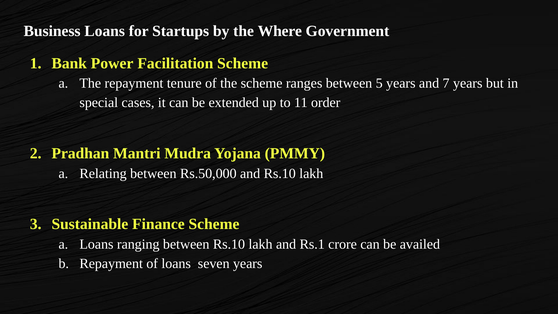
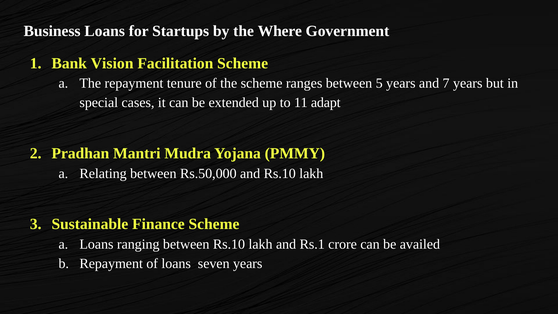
Power: Power -> Vision
order: order -> adapt
